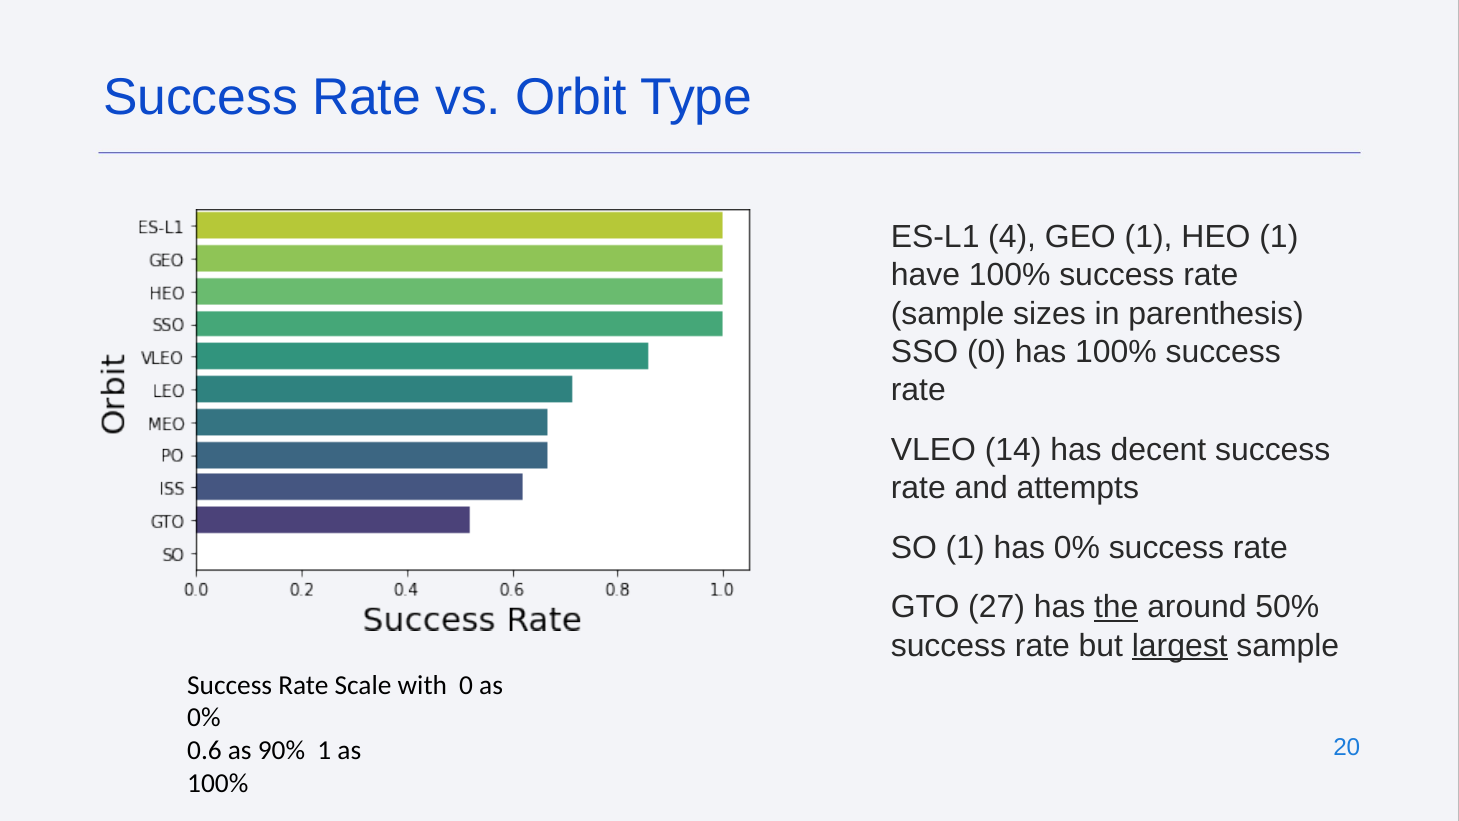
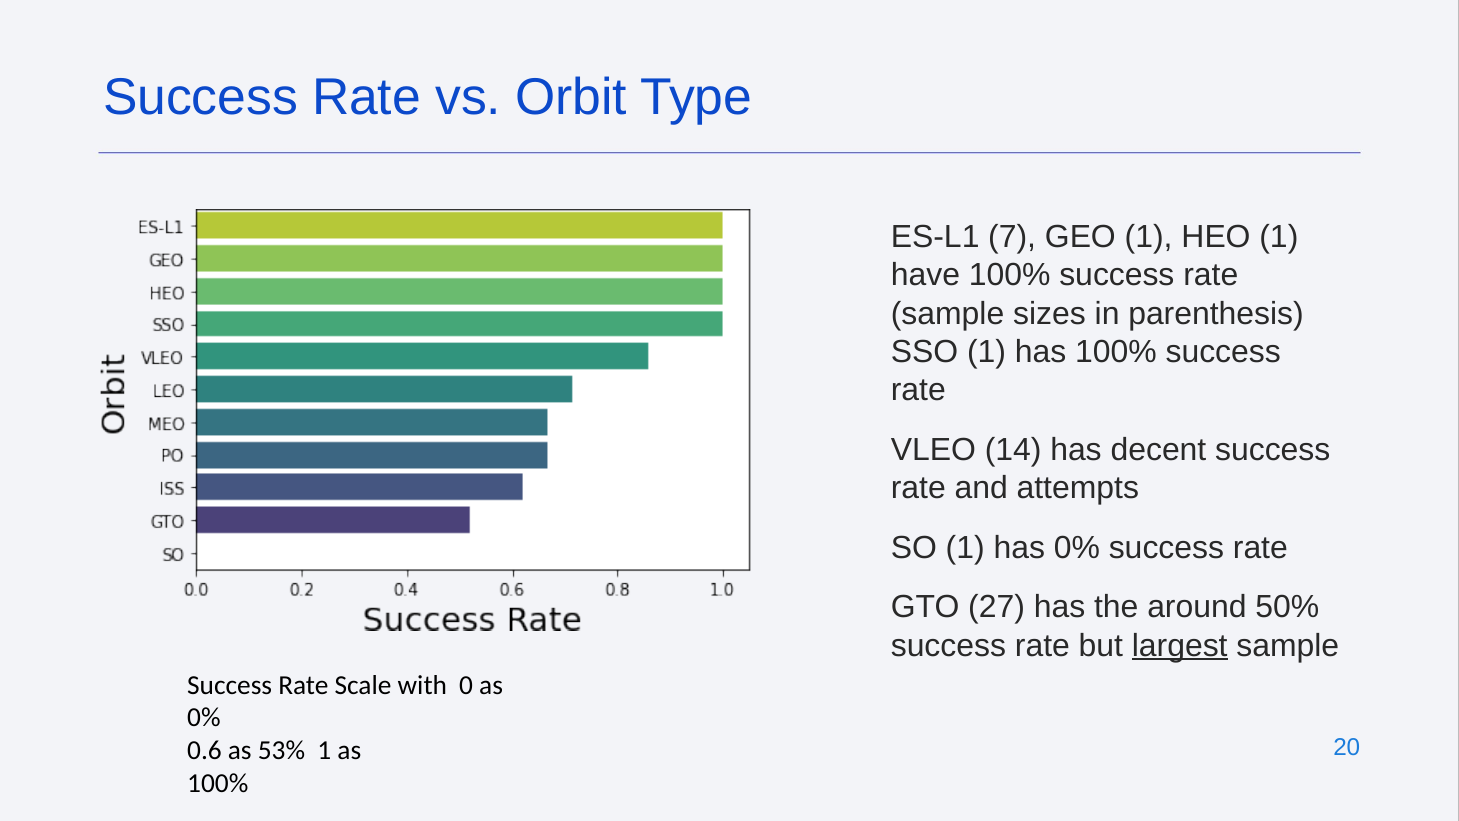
4: 4 -> 7
SSO 0: 0 -> 1
the underline: present -> none
90%: 90% -> 53%
